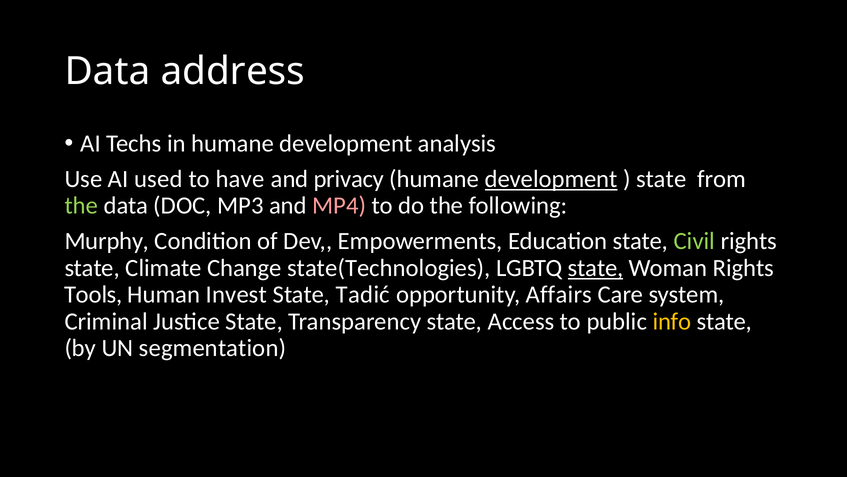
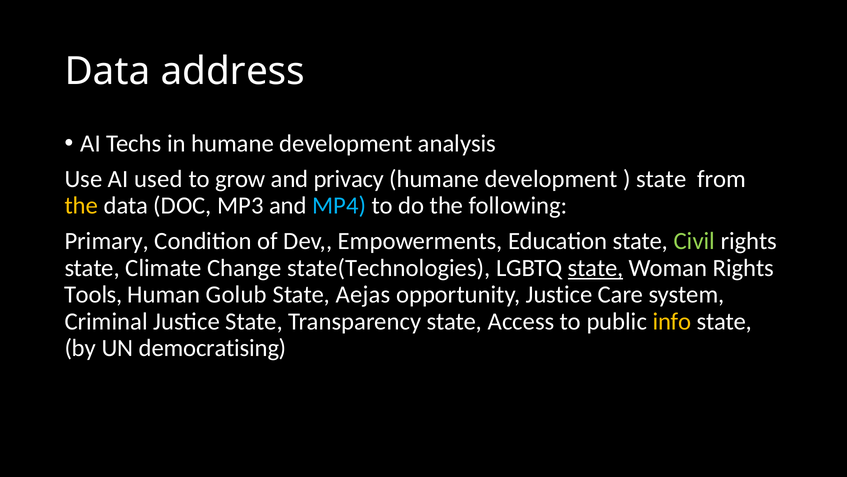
have: have -> grow
development at (551, 179) underline: present -> none
the at (81, 205) colour: light green -> yellow
MP4 colour: pink -> light blue
Murphy: Murphy -> Primary
Invest: Invest -> Golub
Tadić: Tadić -> Aejas
opportunity Affairs: Affairs -> Justice
segmentation: segmentation -> democratising
